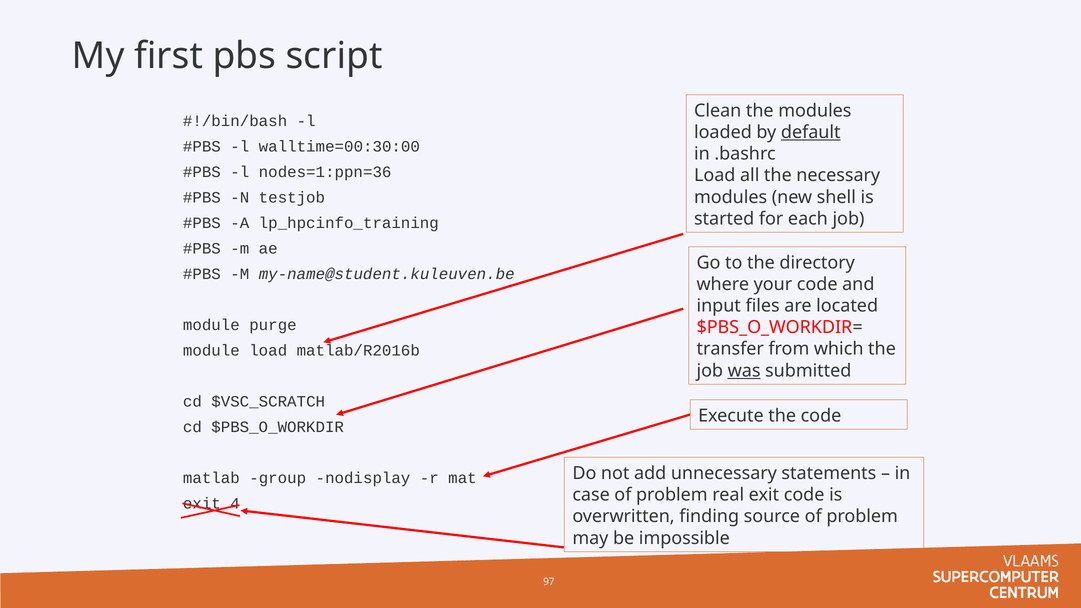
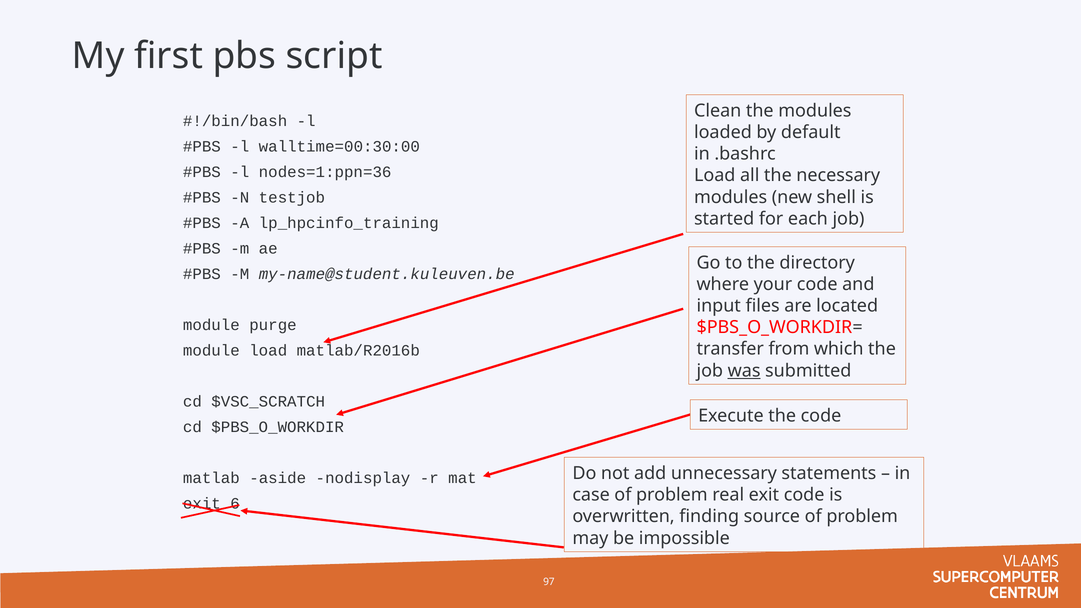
default underline: present -> none
group: group -> aside
4: 4 -> 6
